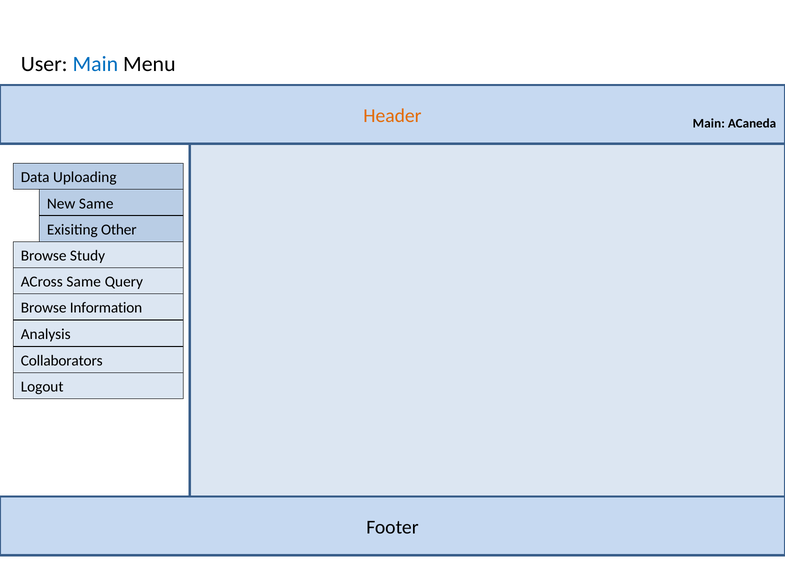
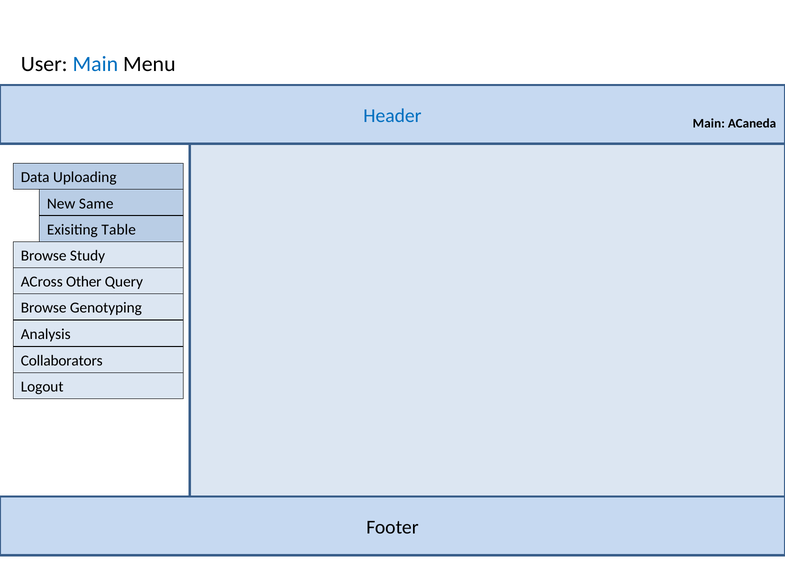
Header colour: orange -> blue
Other: Other -> Table
ACross Same: Same -> Other
Information: Information -> Genotyping
